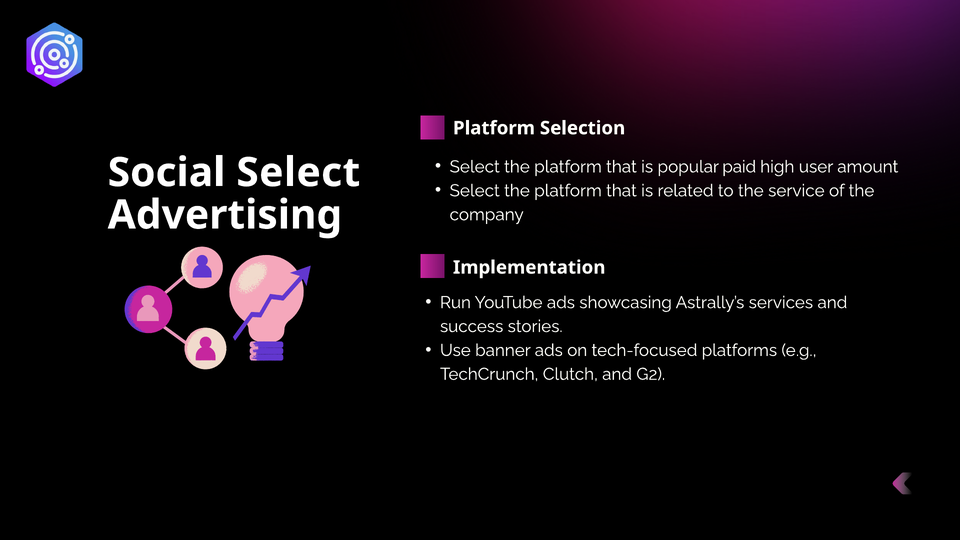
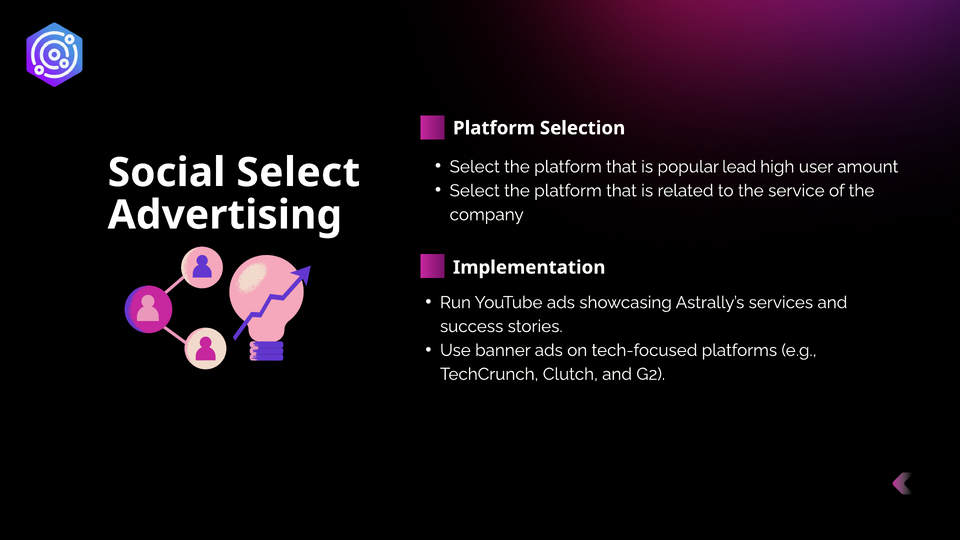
paid: paid -> lead
